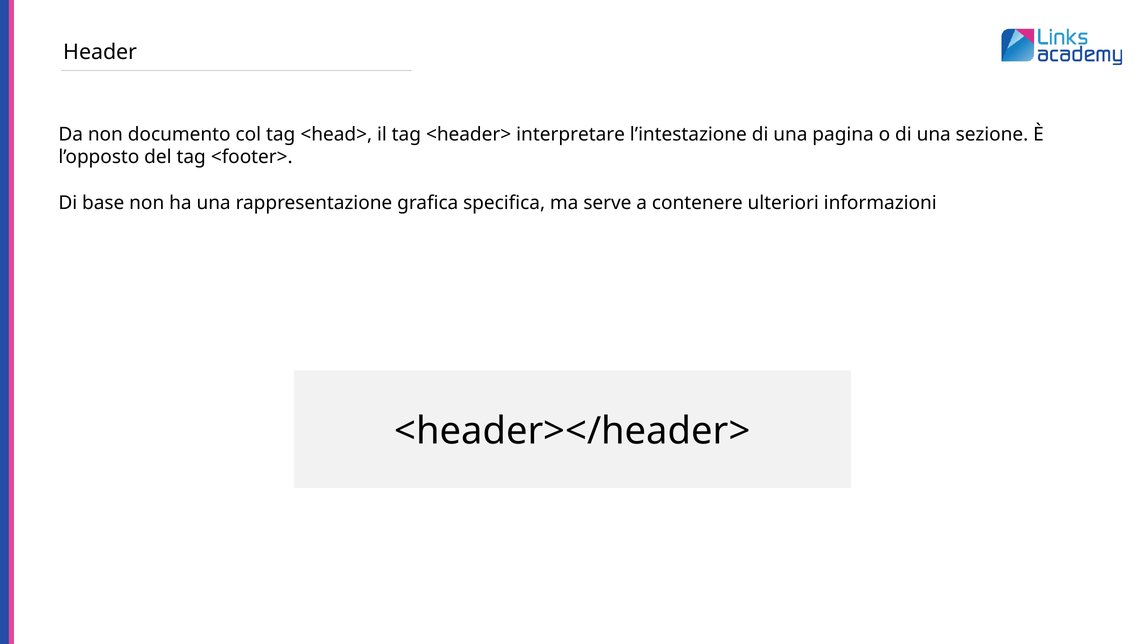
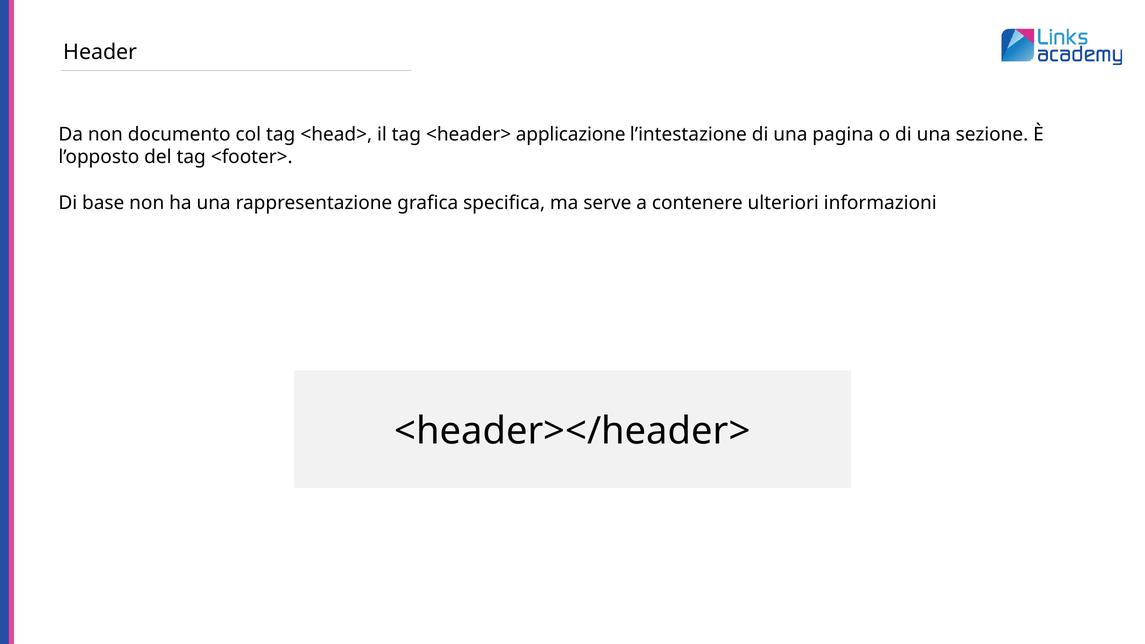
interpretare: interpretare -> applicazione
